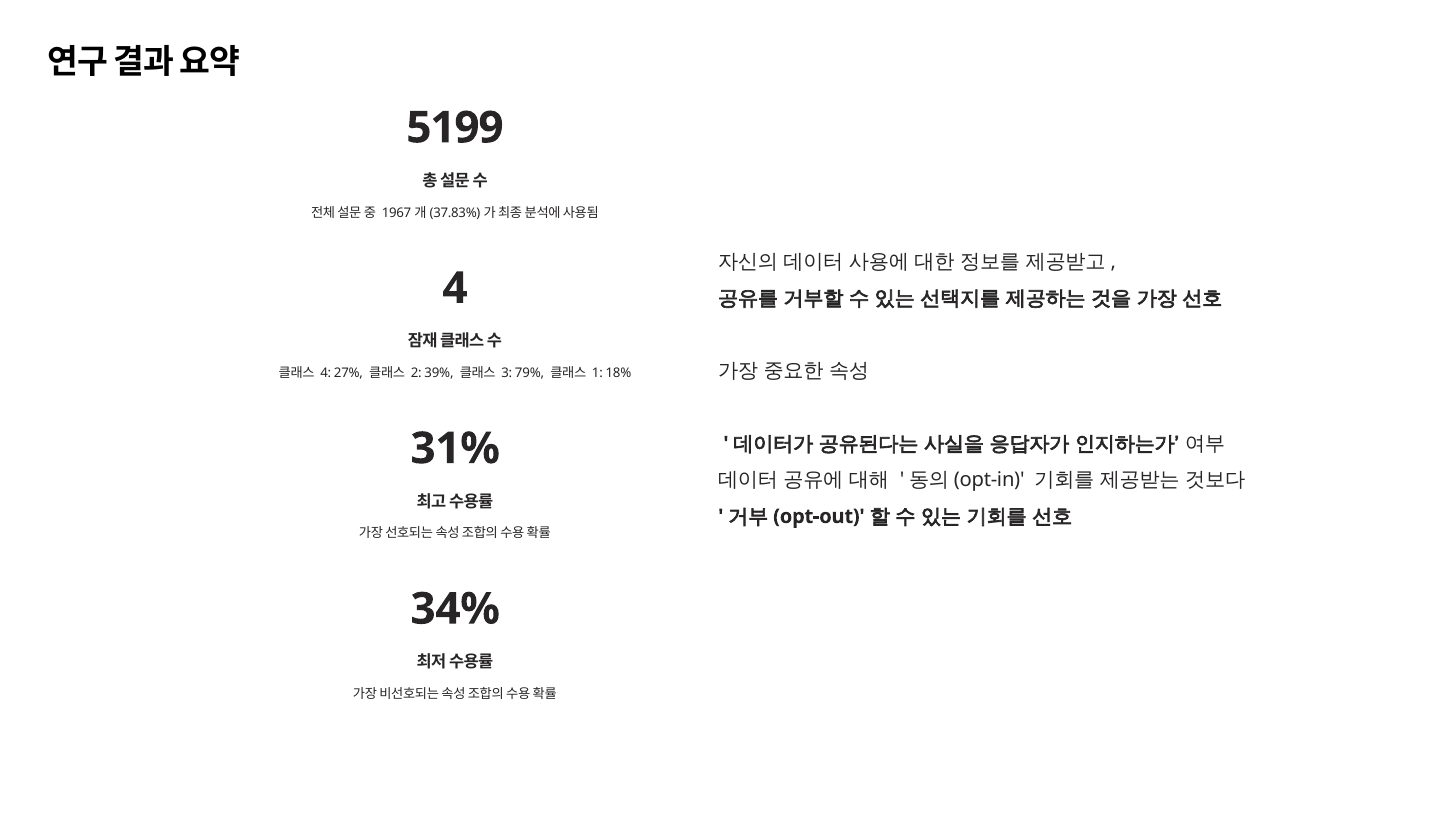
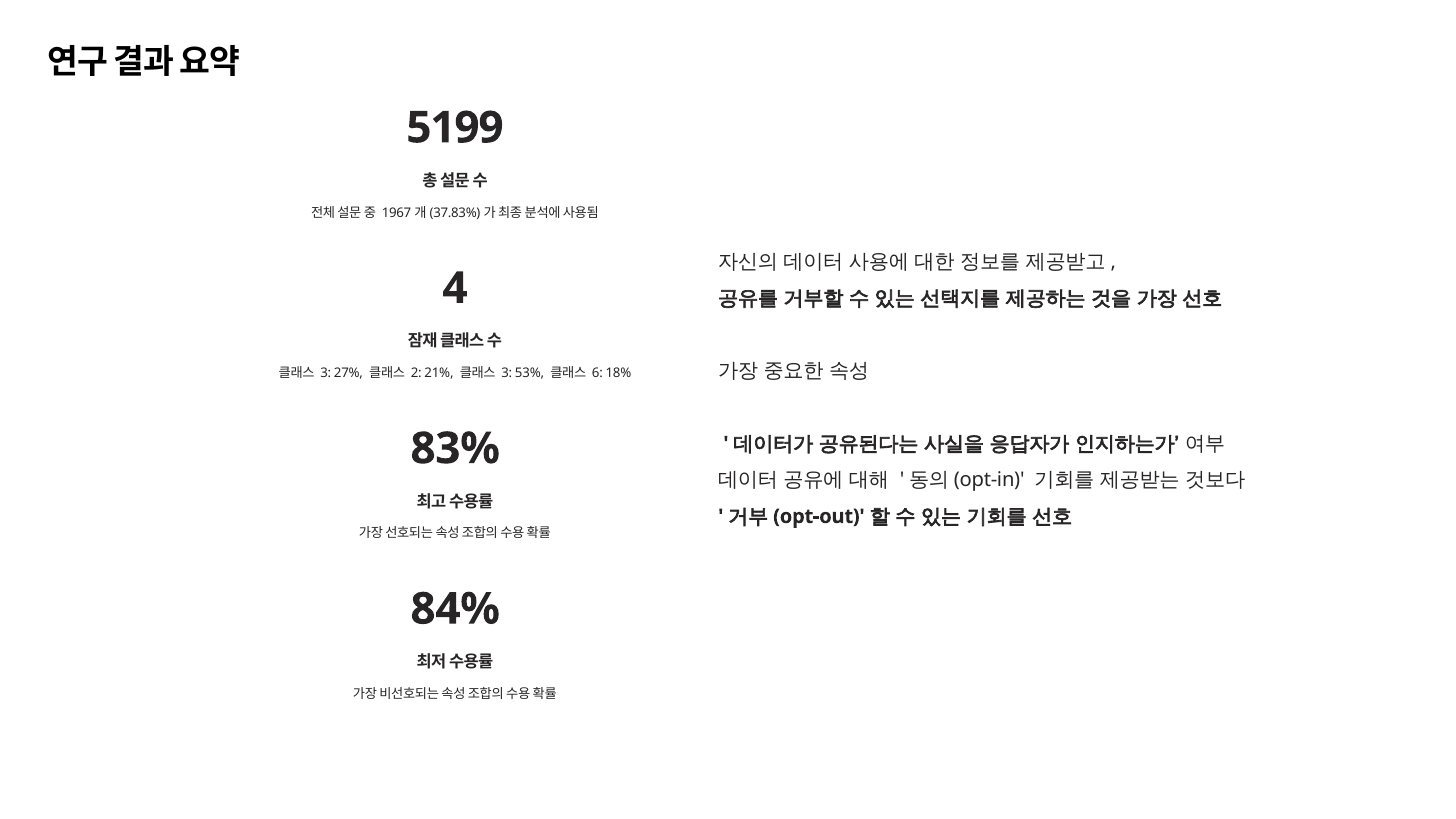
4 at (326, 373): 4 -> 3
39%: 39% -> 21%
79%: 79% -> 53%
1: 1 -> 6
31%: 31% -> 83%
34%: 34% -> 84%
